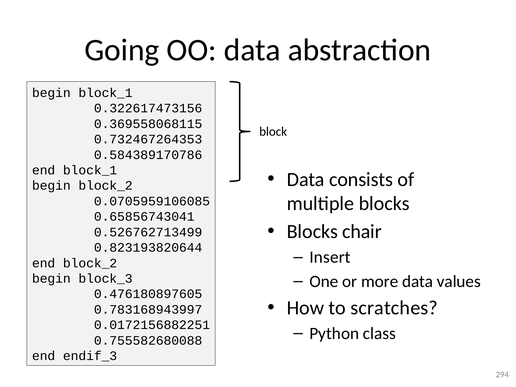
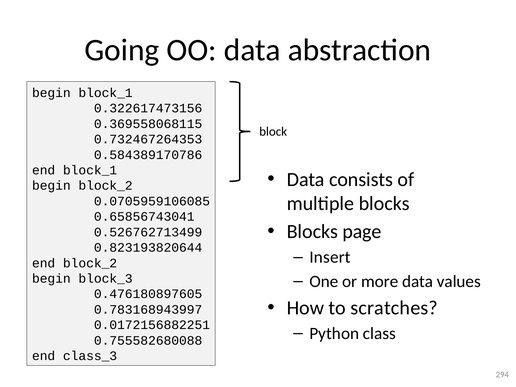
chair: chair -> page
endif_3: endif_3 -> class_3
